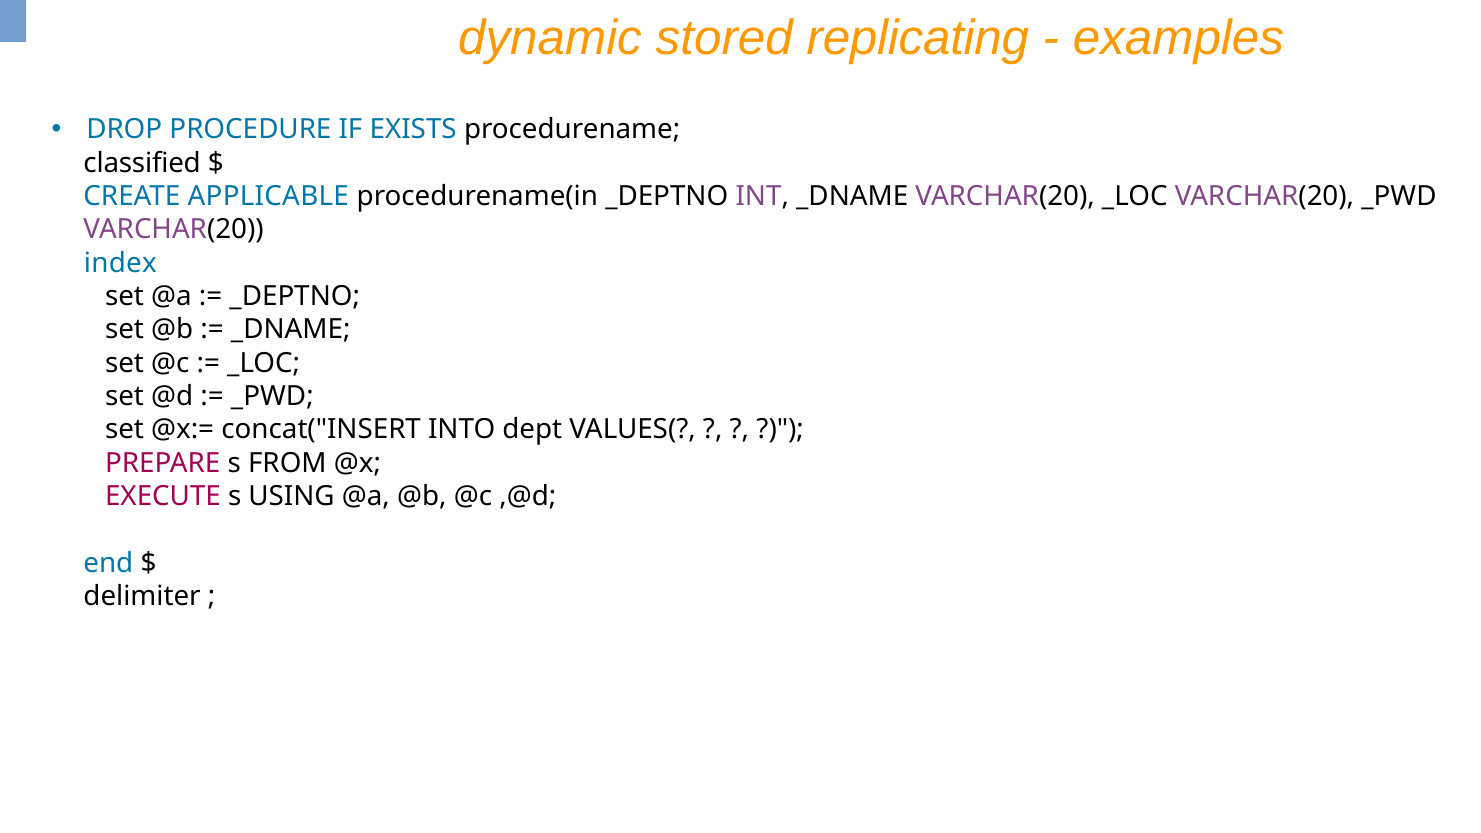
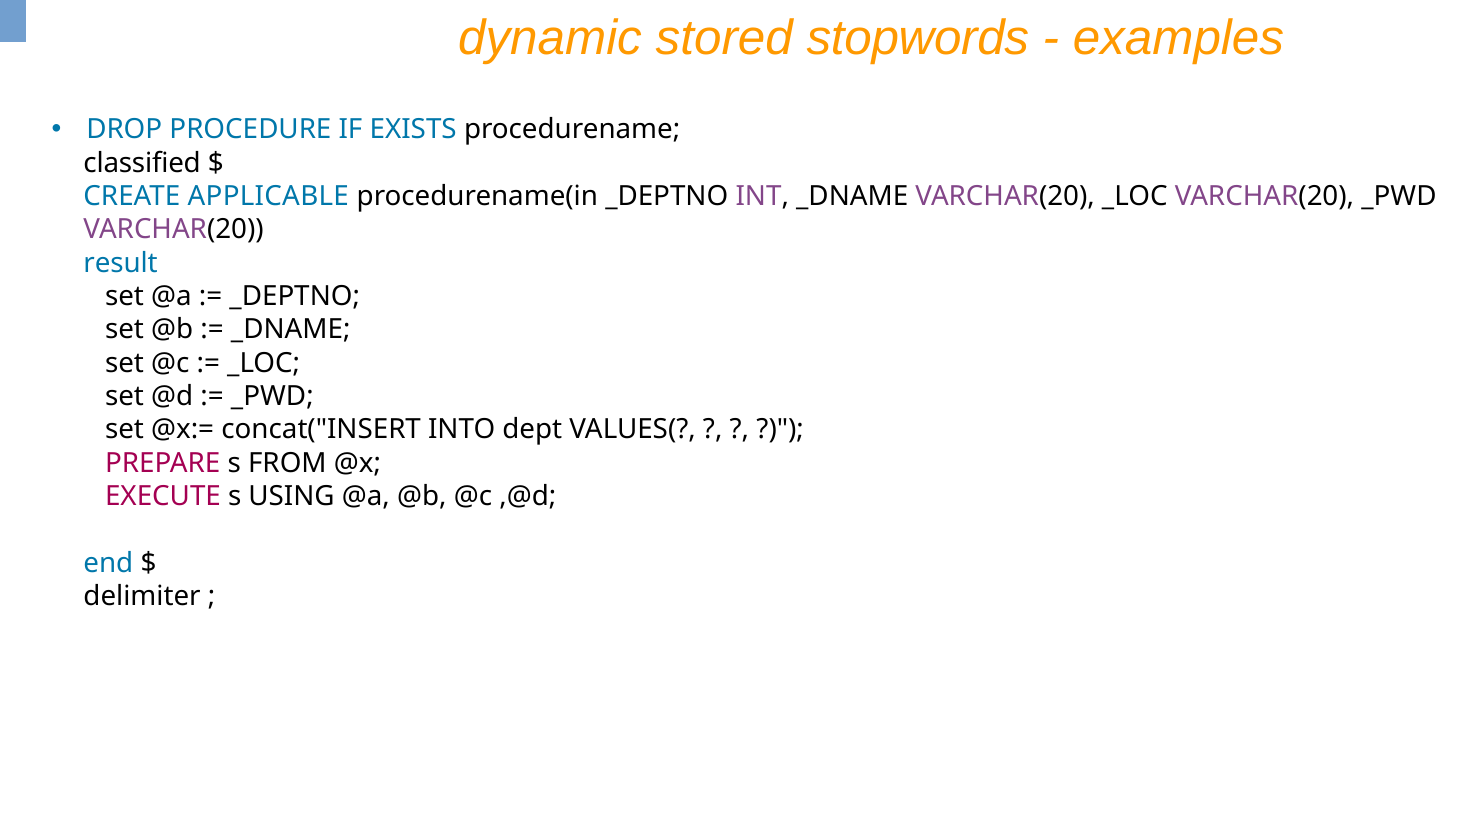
replicating: replicating -> stopwords
index: index -> result
